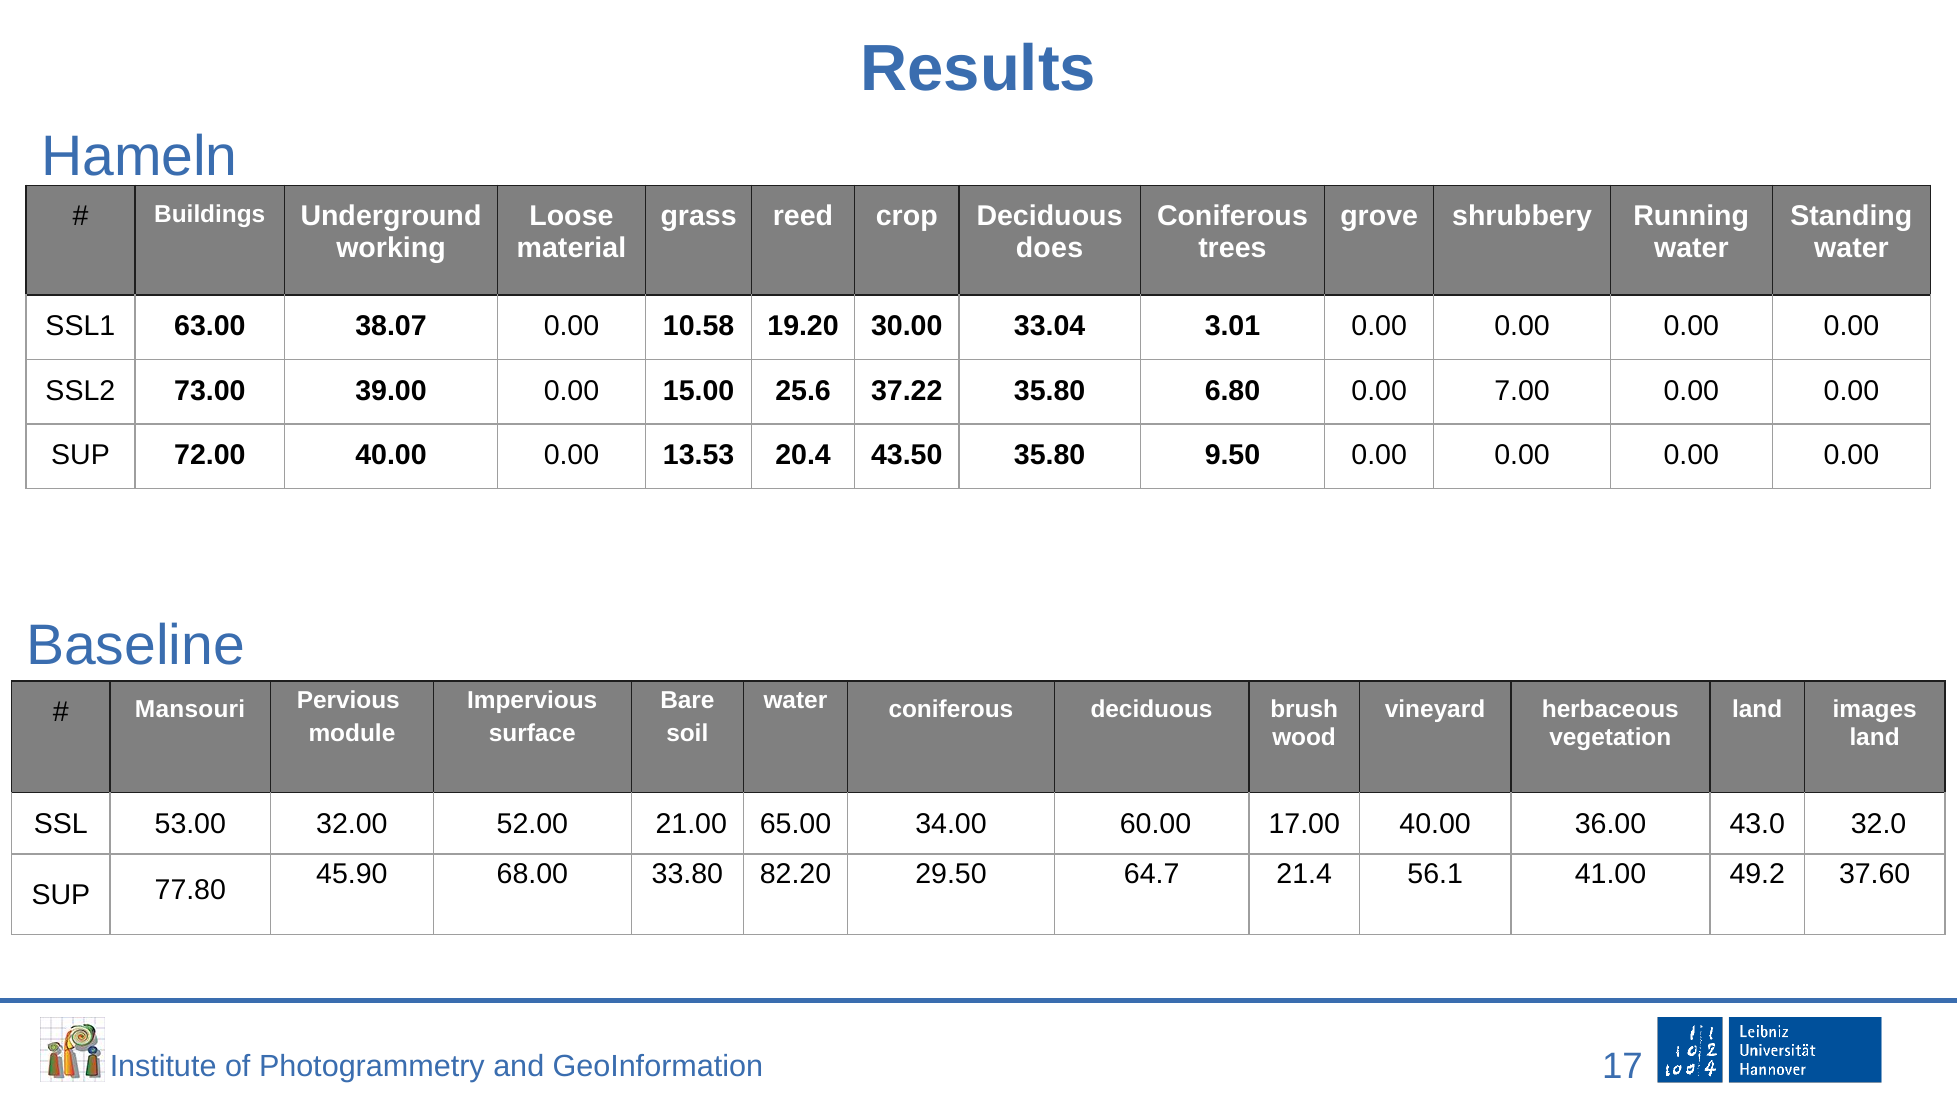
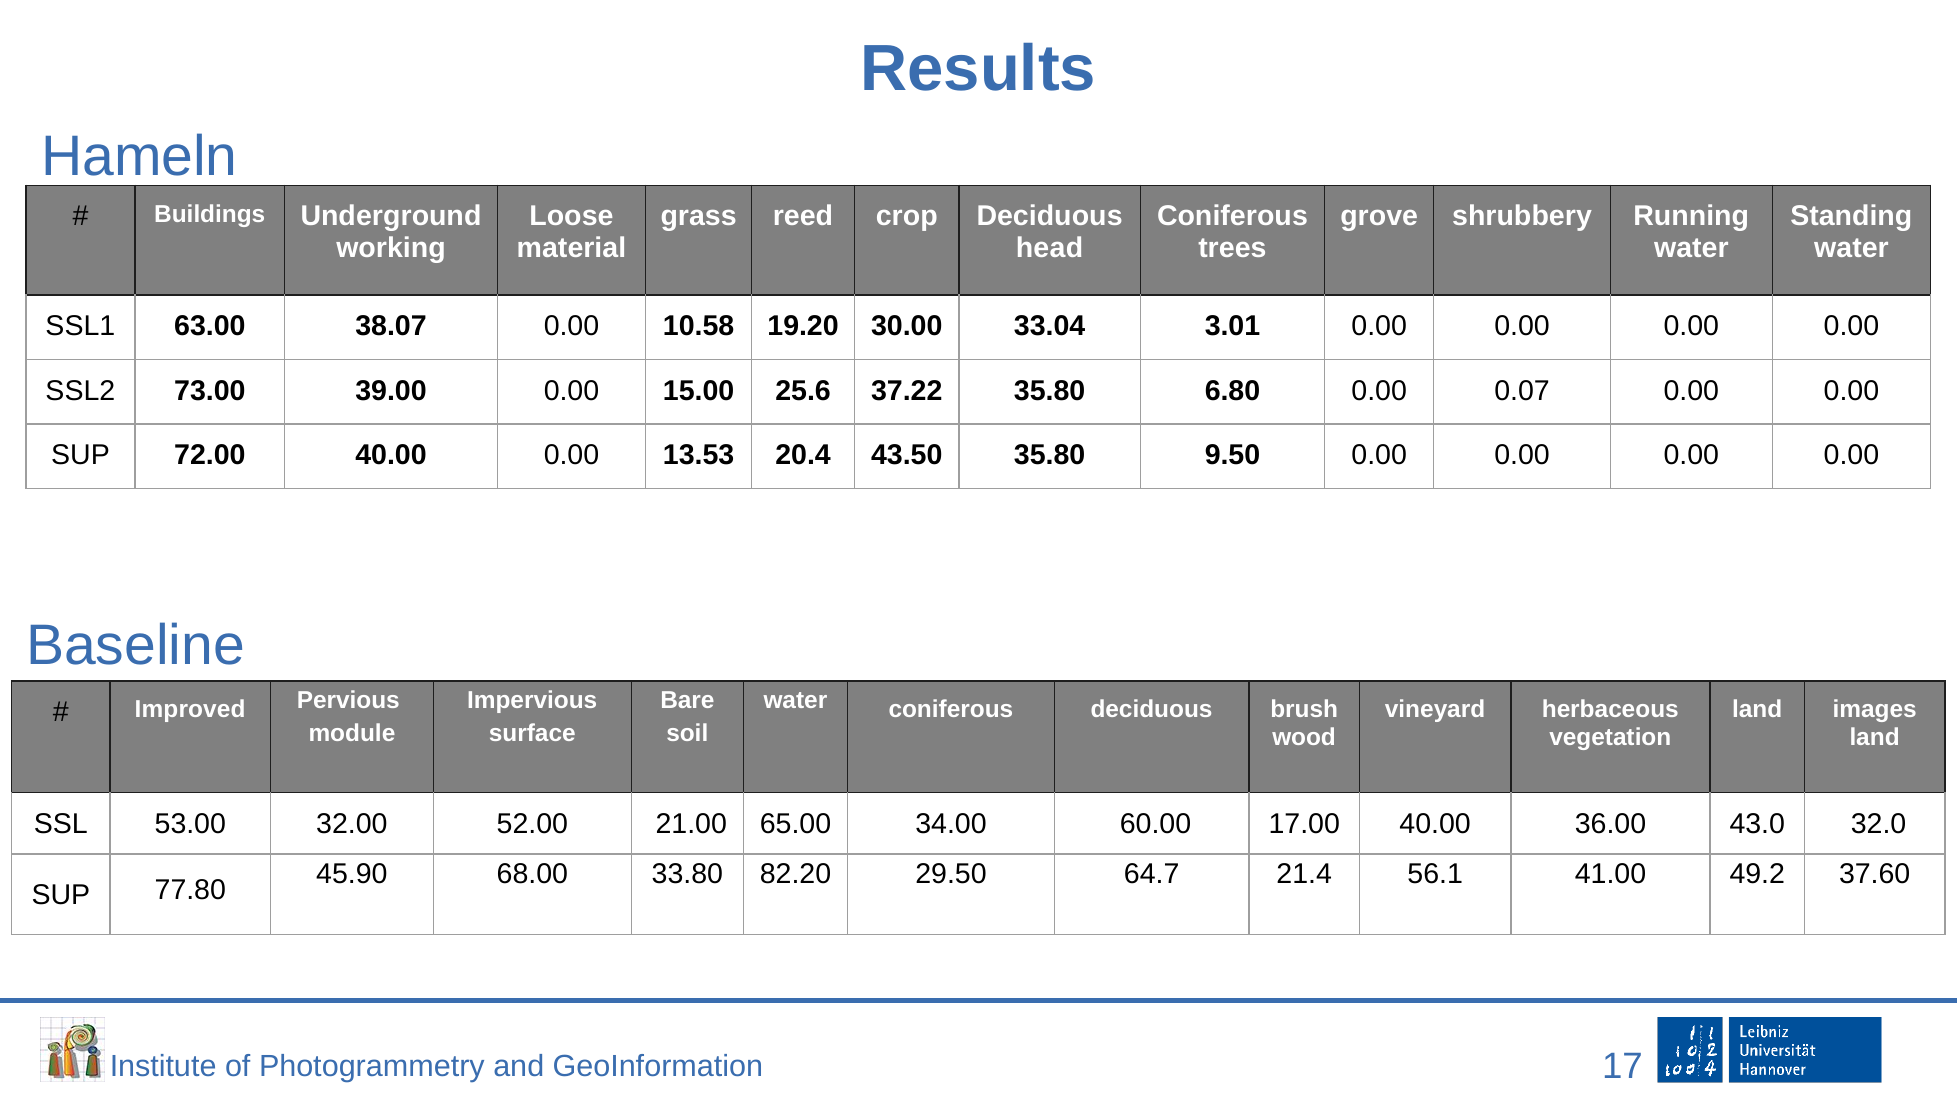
does: does -> head
7.00: 7.00 -> 0.07
Mansouri: Mansouri -> Improved
